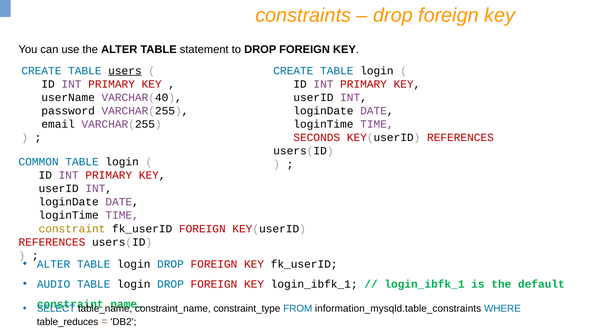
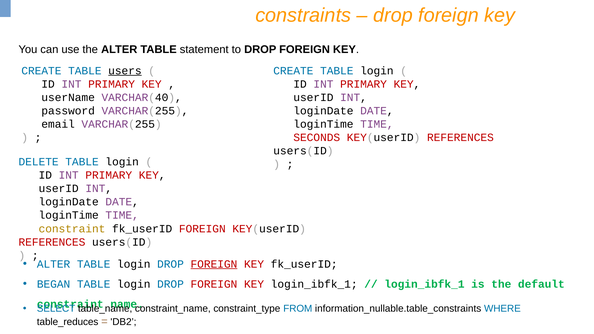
COMMON: COMMON -> DELETE
FOREIGN at (214, 264) underline: none -> present
AUDIO: AUDIO -> BEGAN
information_mysqld.table_constraints: information_mysqld.table_constraints -> information_nullable.table_constraints
